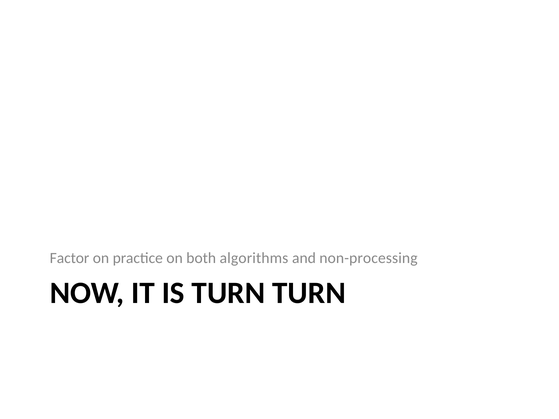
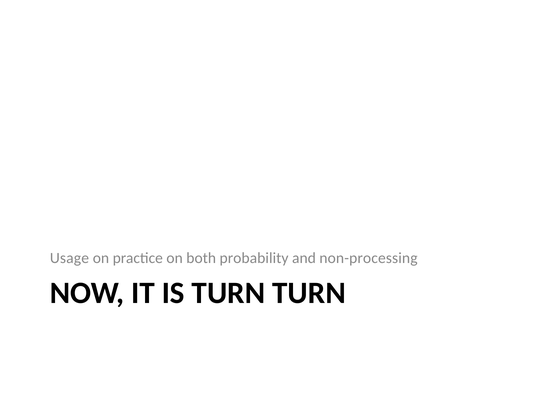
Factor: Factor -> Usage
algorithms: algorithms -> probability
